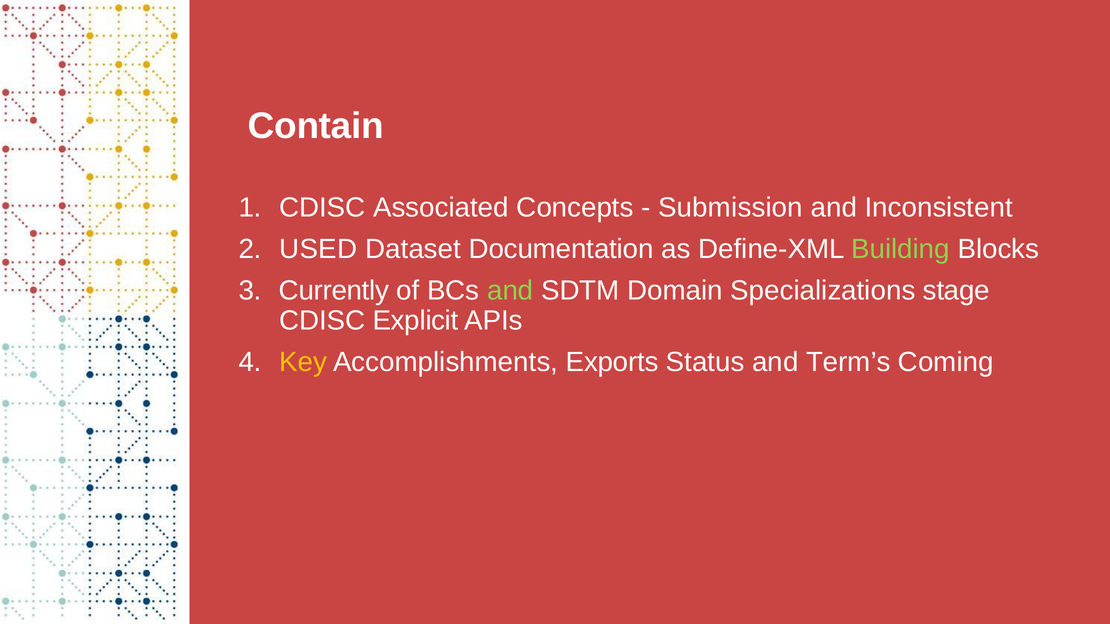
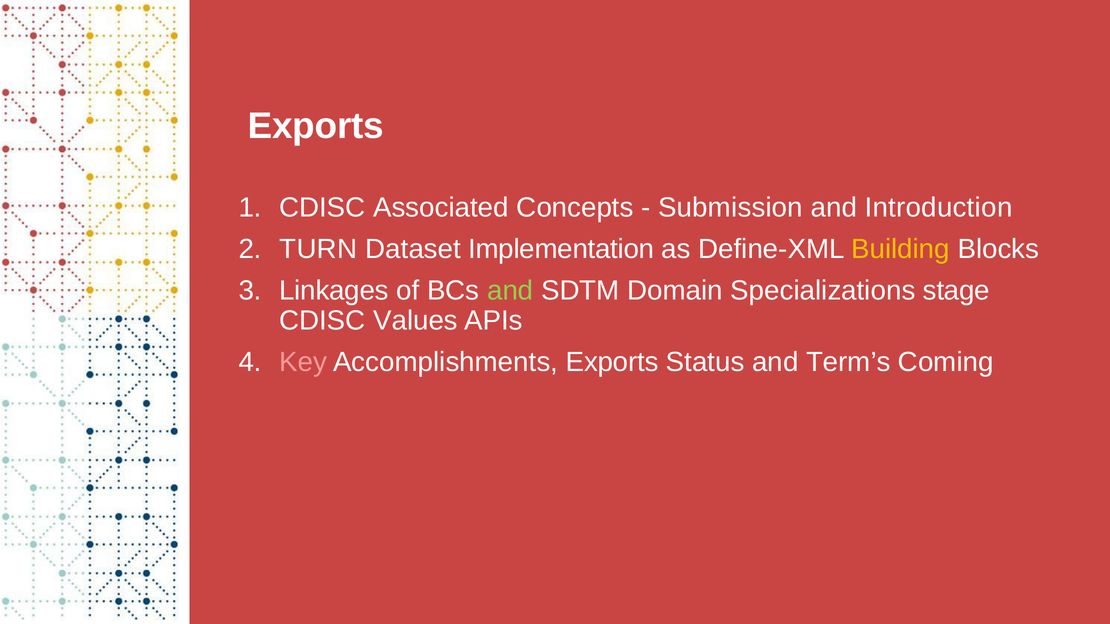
Contain at (316, 126): Contain -> Exports
Inconsistent: Inconsistent -> Introduction
USED: USED -> TURN
Documentation: Documentation -> Implementation
Building colour: light green -> yellow
Currently: Currently -> Linkages
Explicit: Explicit -> Values
Key colour: yellow -> pink
